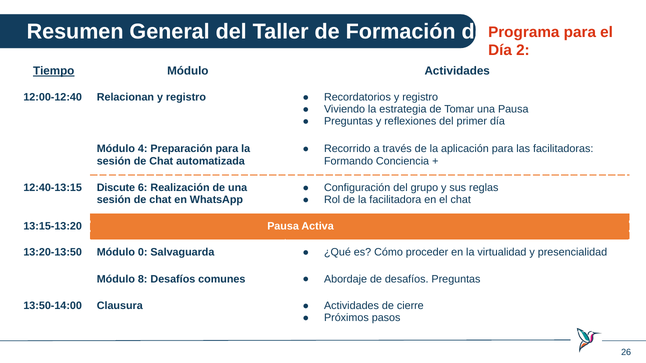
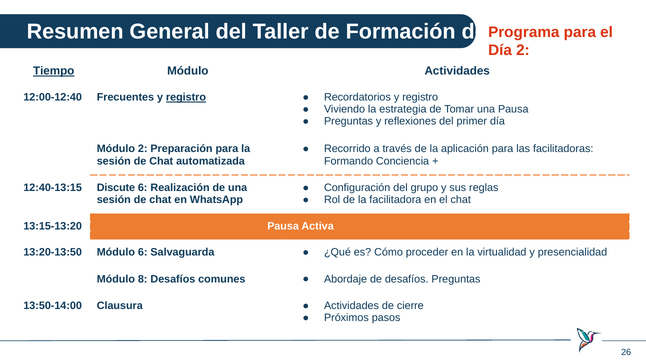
Relacionan: Relacionan -> Frecuentes
registro at (186, 97) underline: none -> present
Módulo 4: 4 -> 2
Módulo 0: 0 -> 6
